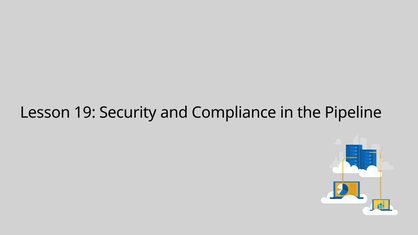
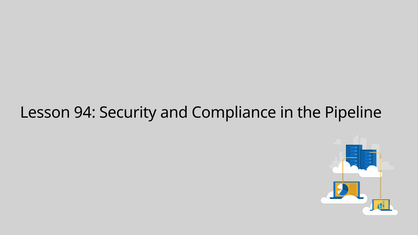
19: 19 -> 94
